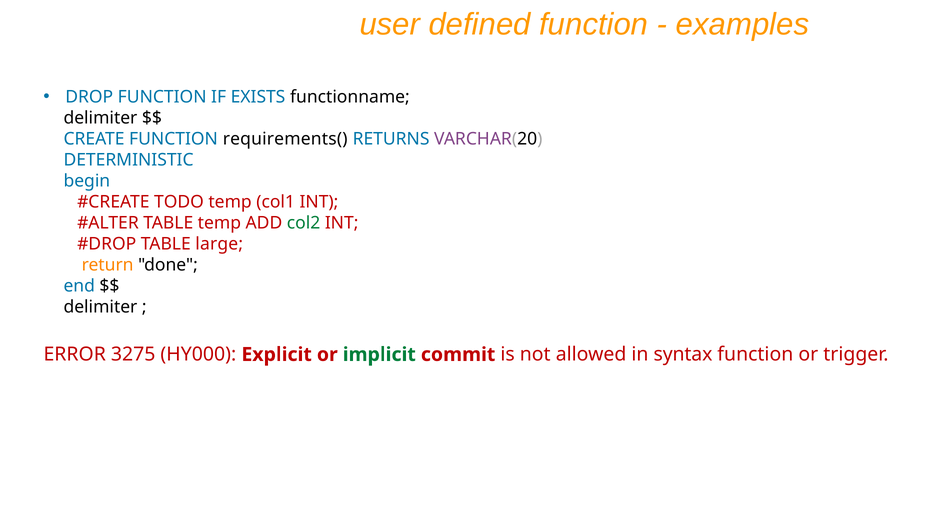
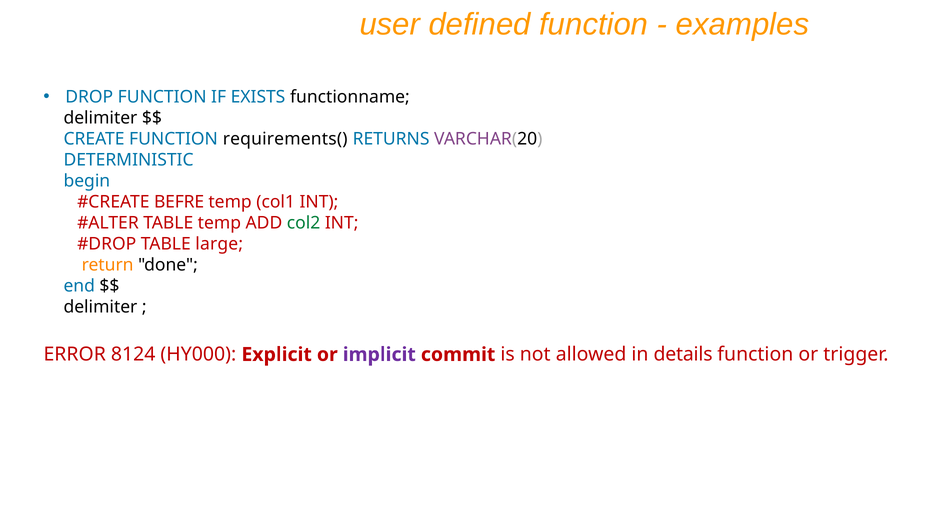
TODO: TODO -> BEFRE
3275: 3275 -> 8124
implicit colour: green -> purple
syntax: syntax -> details
